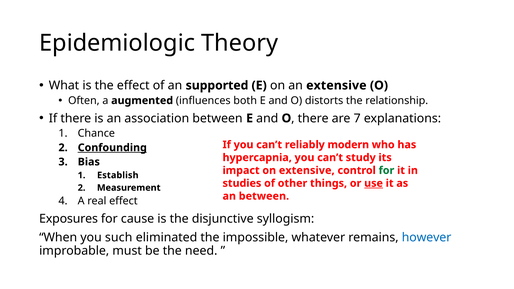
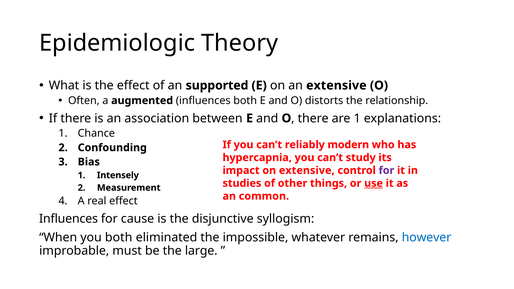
are 7: 7 -> 1
Confounding underline: present -> none
for at (386, 170) colour: green -> purple
Establish: Establish -> Intensely
an between: between -> common
Exposures at (69, 219): Exposures -> Influences
you such: such -> both
need: need -> large
